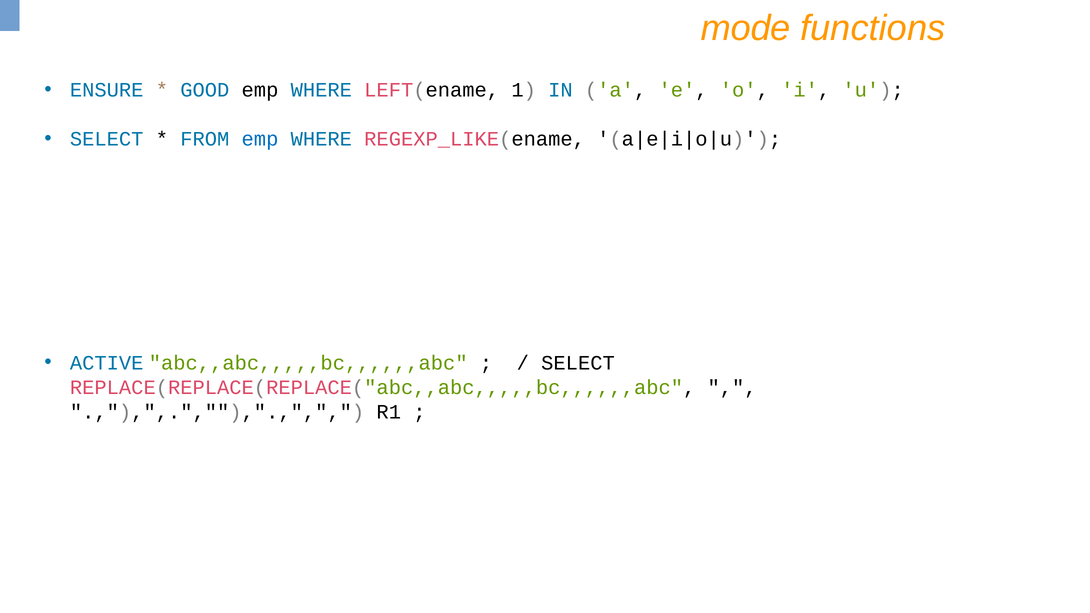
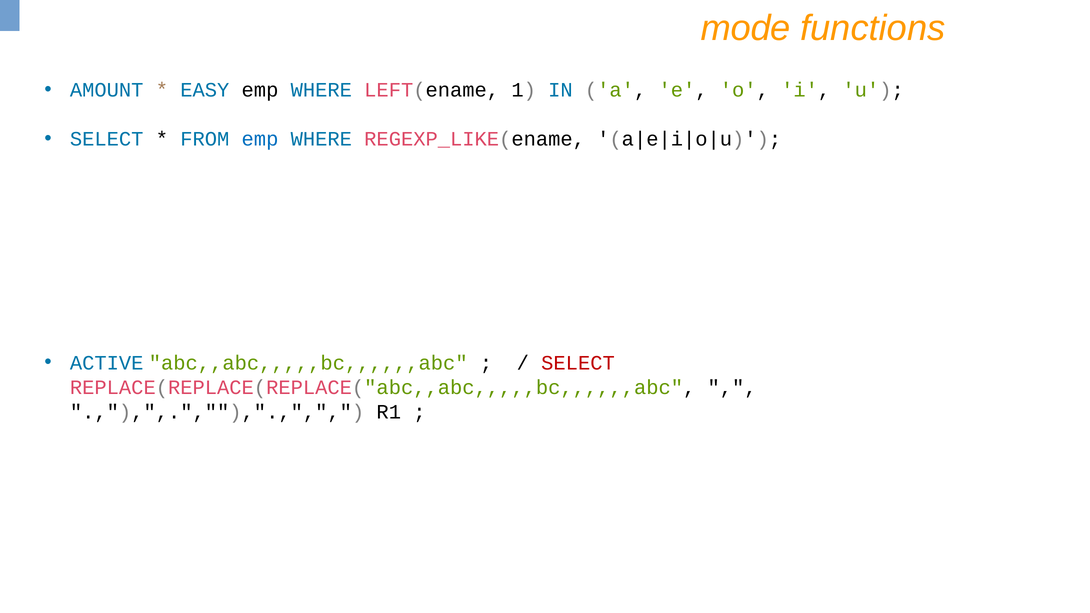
ENSURE: ENSURE -> AMOUNT
GOOD: GOOD -> EASY
SELECT at (578, 363) colour: black -> red
